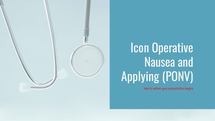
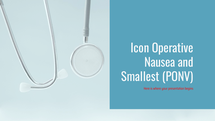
Applying: Applying -> Smallest
